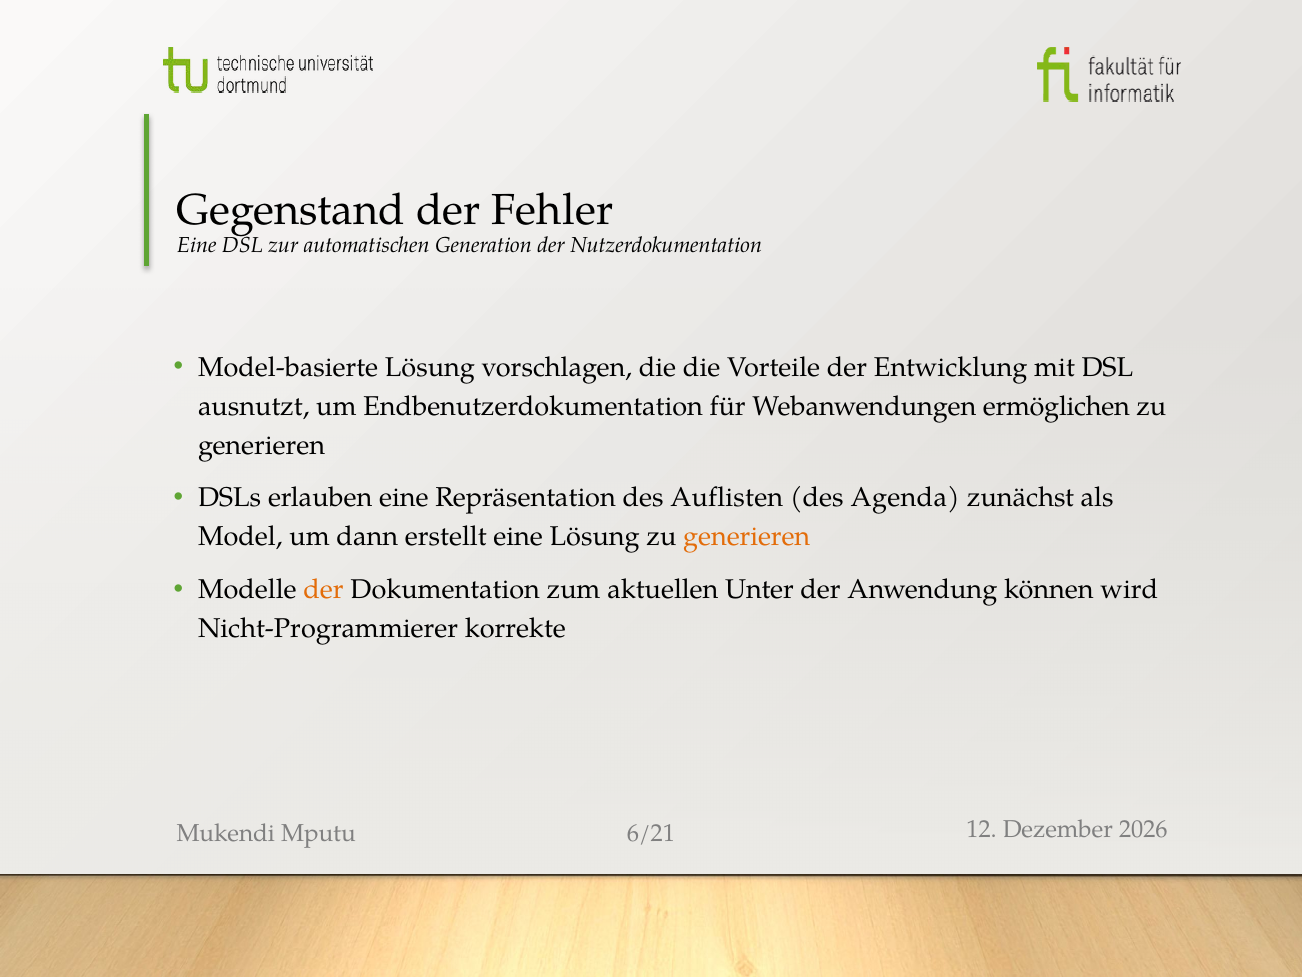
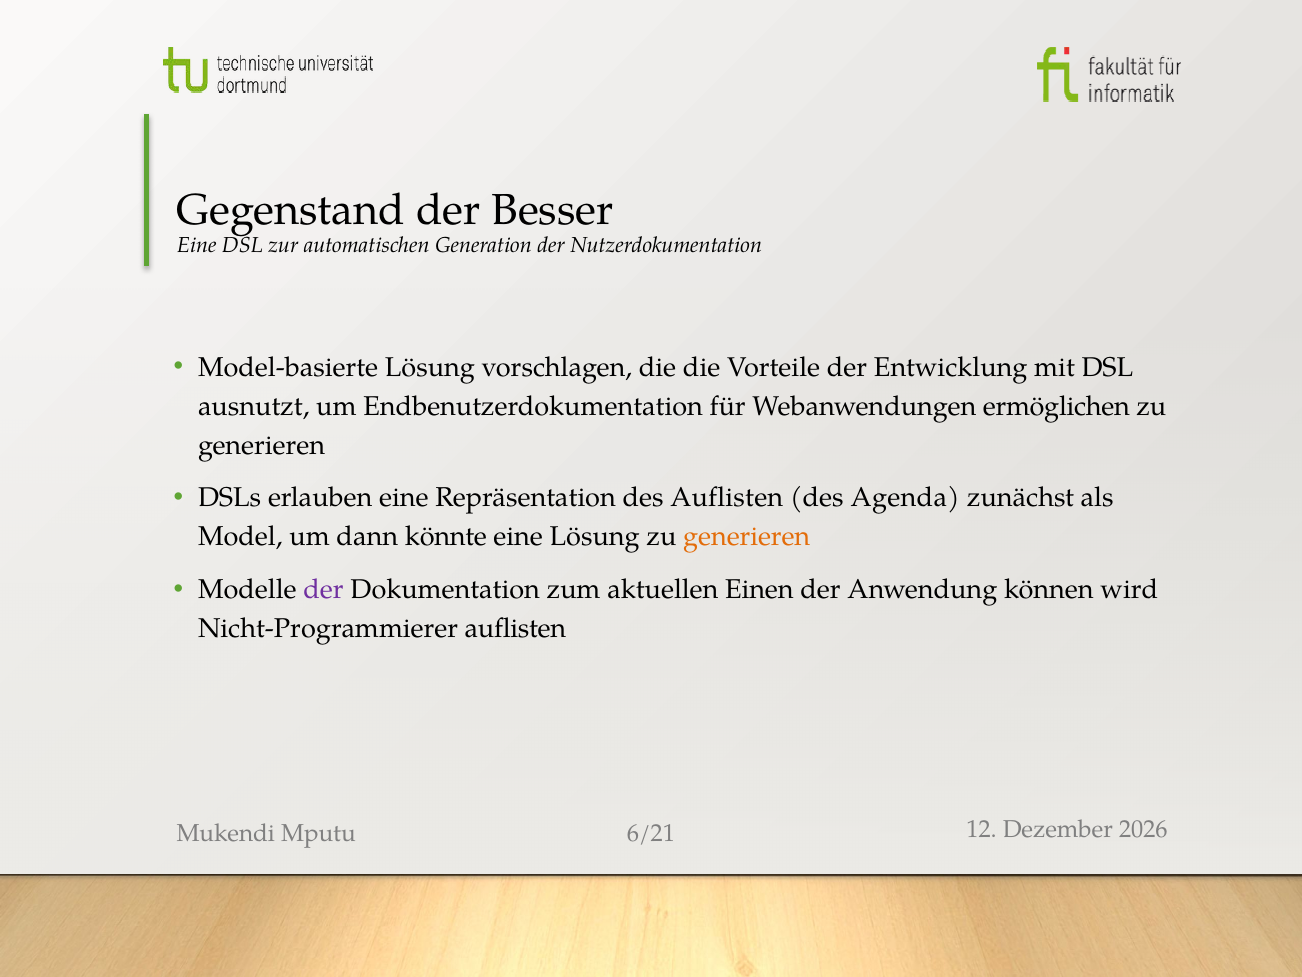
Fehler: Fehler -> Besser
erstellt: erstellt -> könnte
der at (324, 589) colour: orange -> purple
Unter: Unter -> Einen
Nicht-Programmierer korrekte: korrekte -> auflisten
